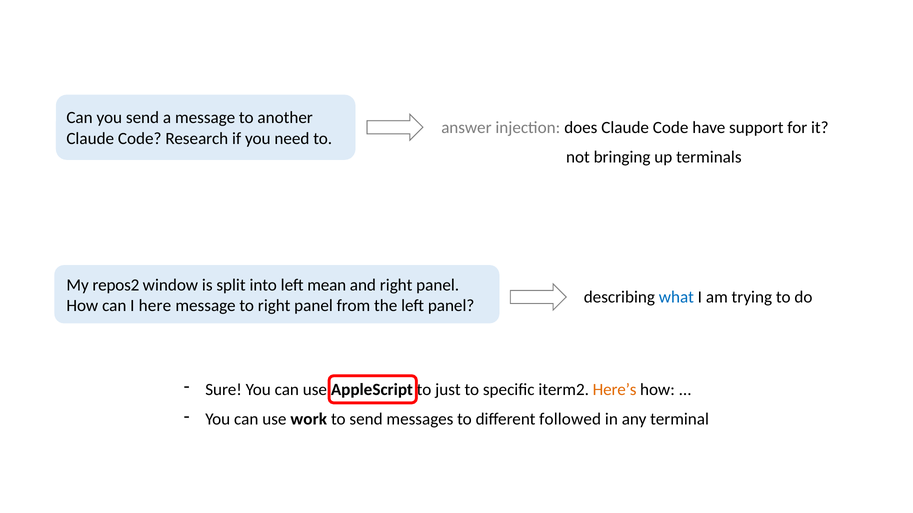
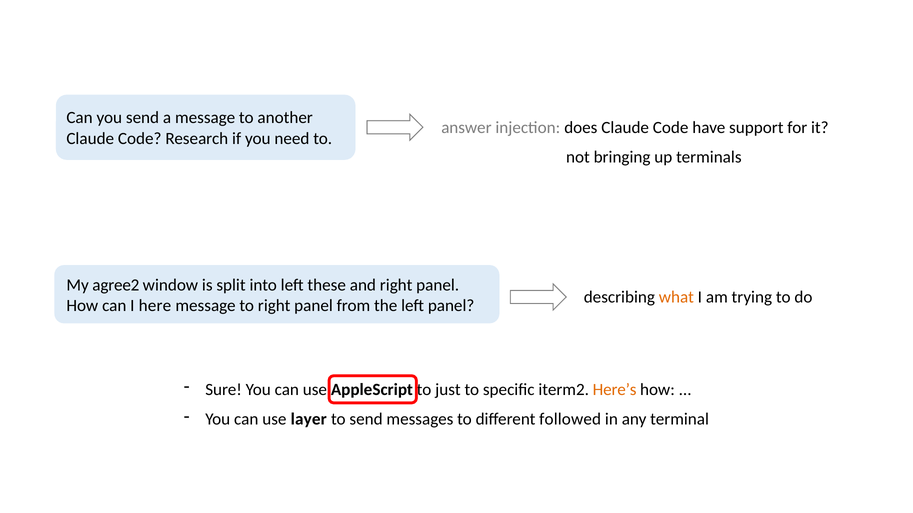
repos2: repos2 -> agree2
mean: mean -> these
what colour: blue -> orange
work: work -> layer
